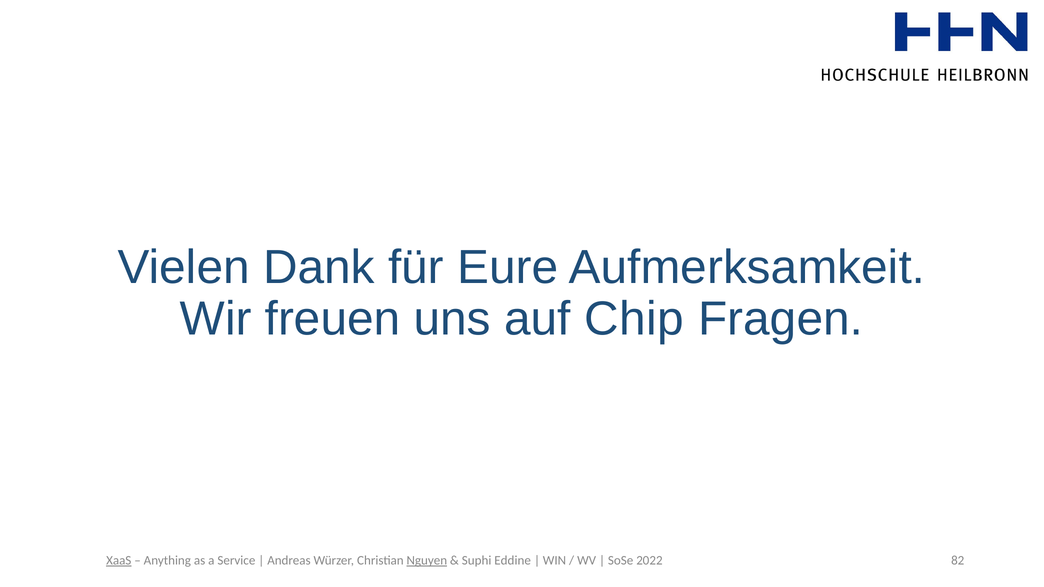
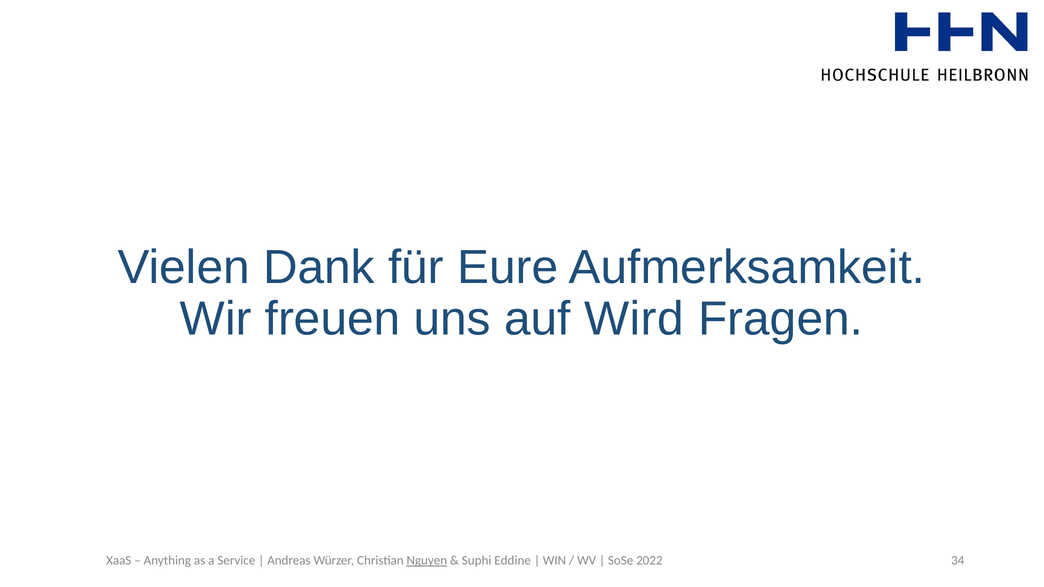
Chip: Chip -> Wird
XaaS underline: present -> none
82: 82 -> 34
